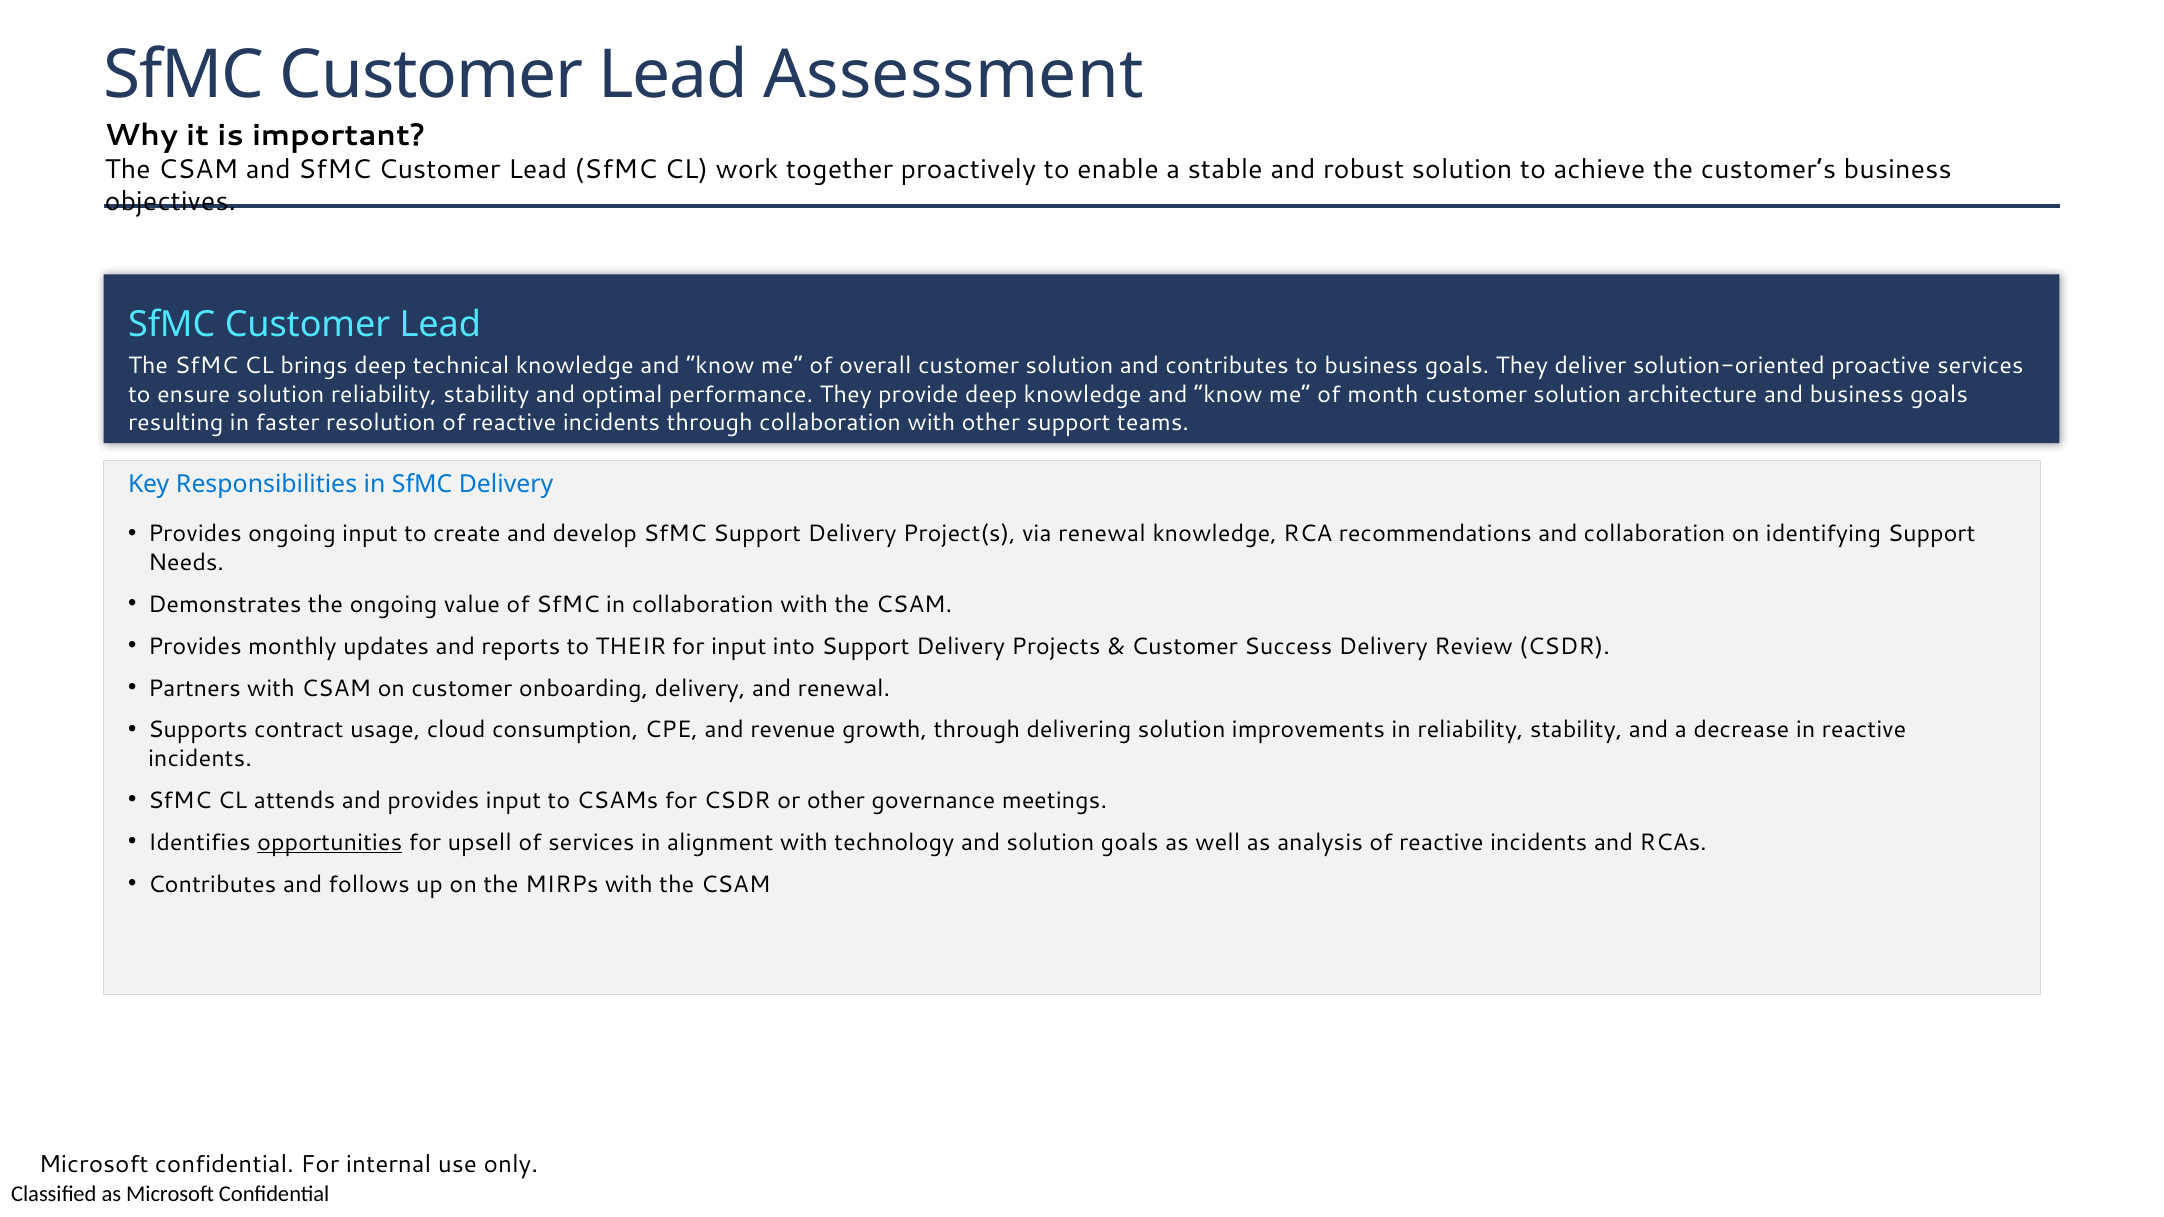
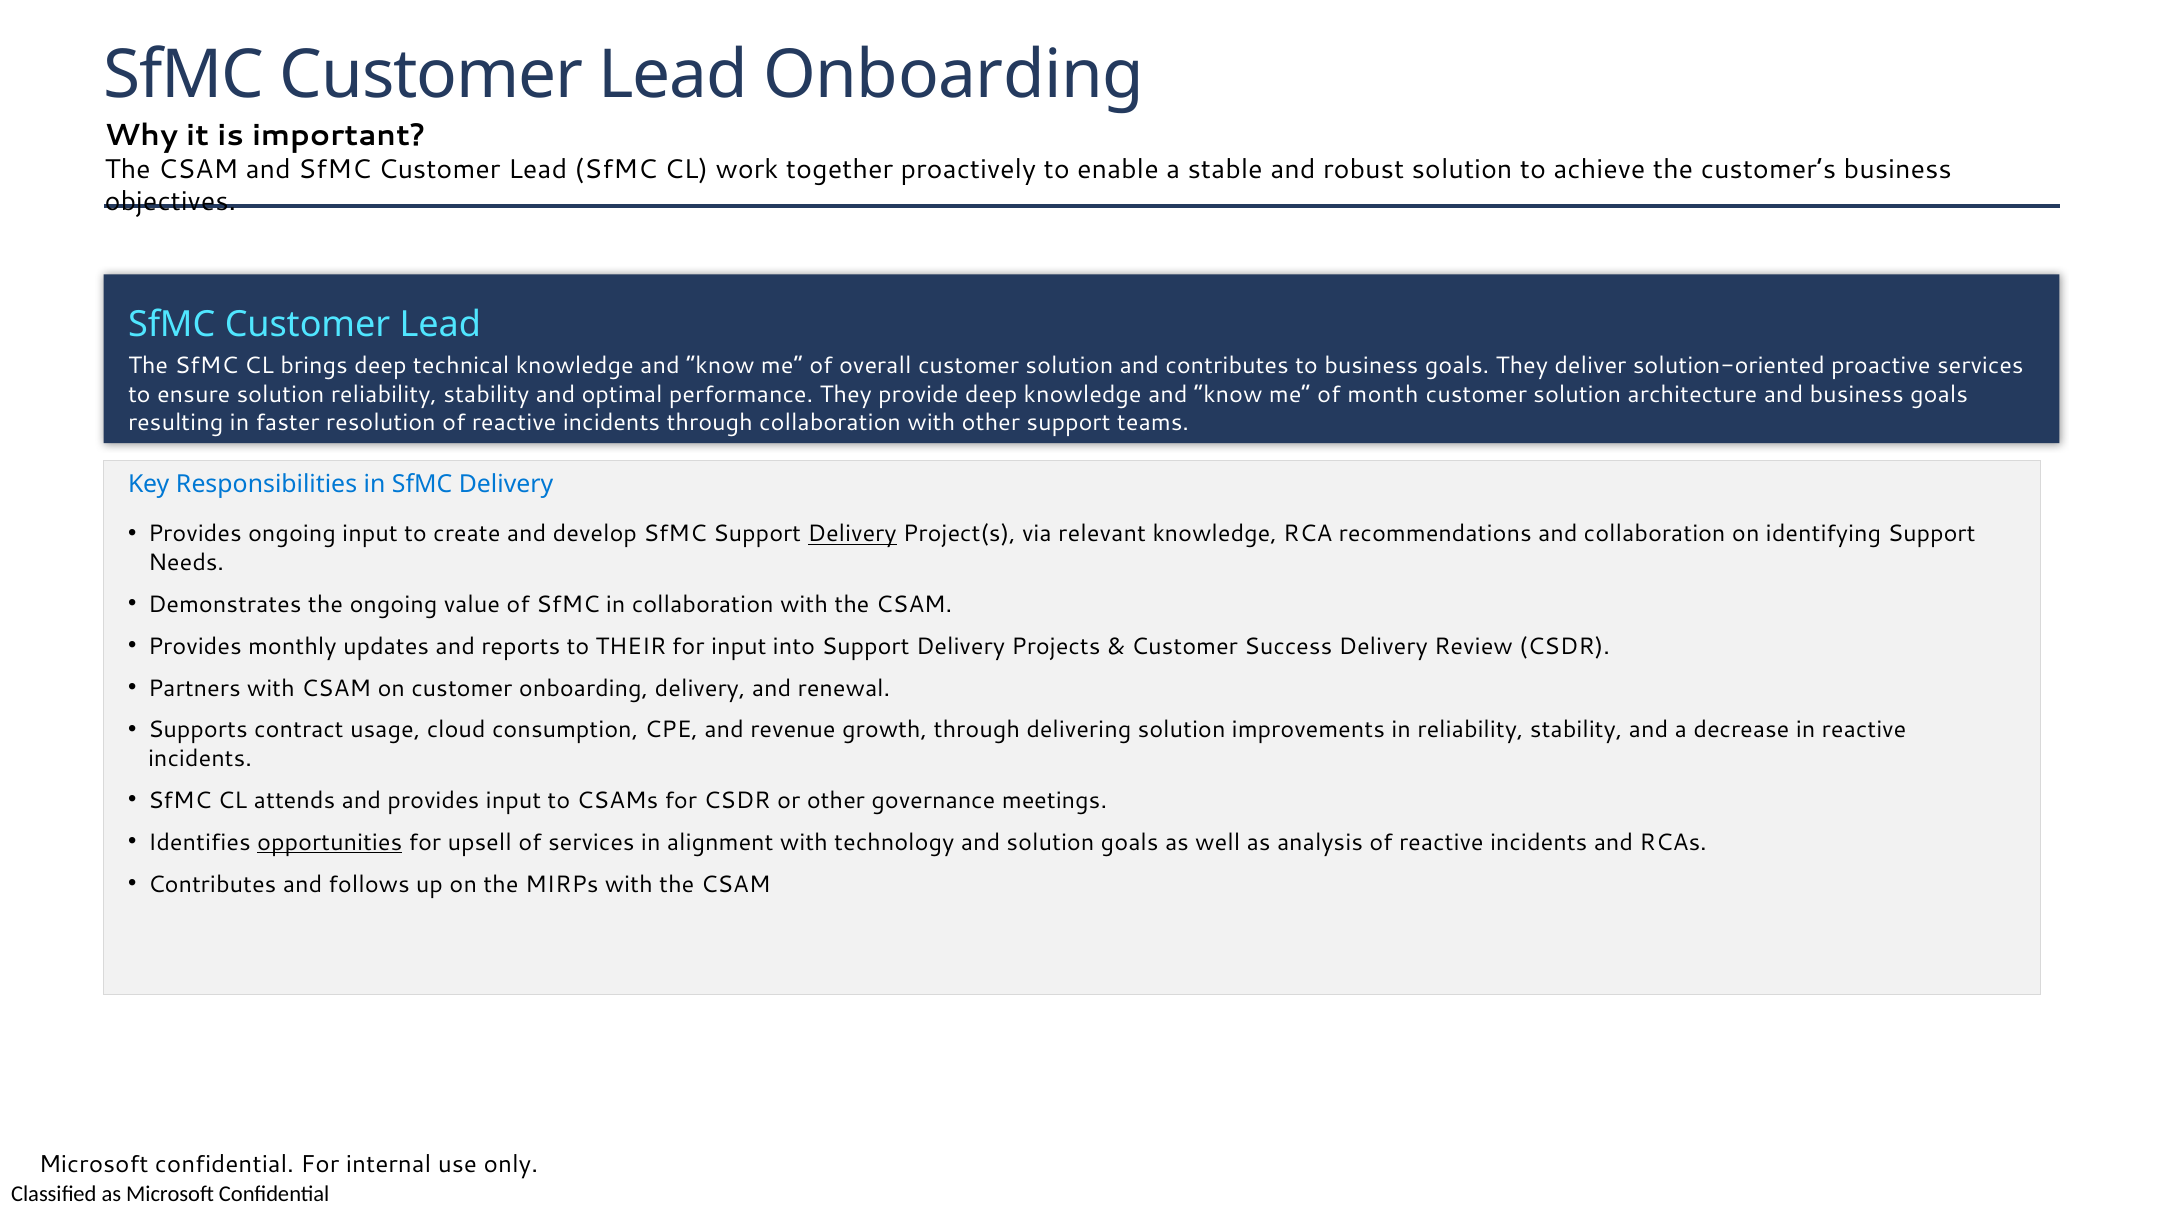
Lead Assessment: Assessment -> Onboarding
Delivery at (852, 534) underline: none -> present
via renewal: renewal -> relevant
